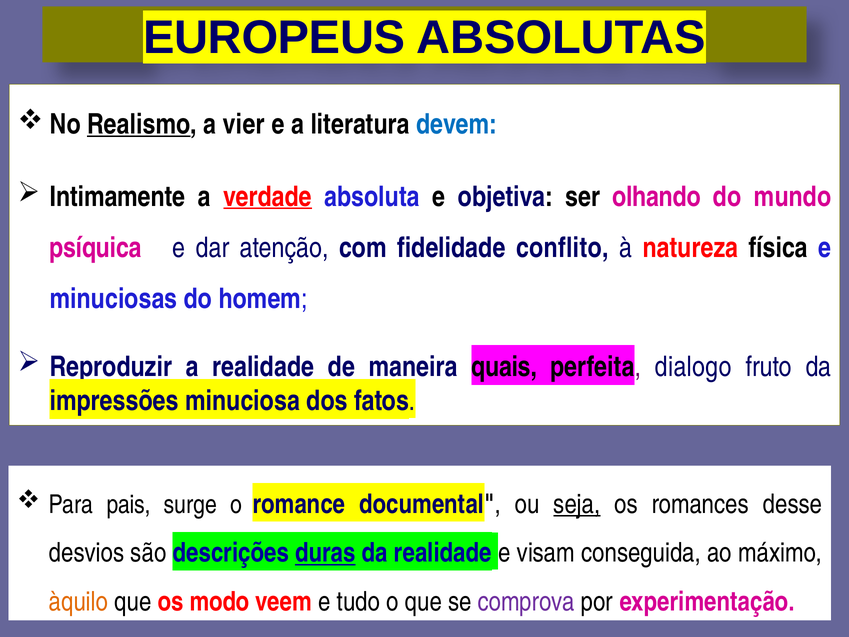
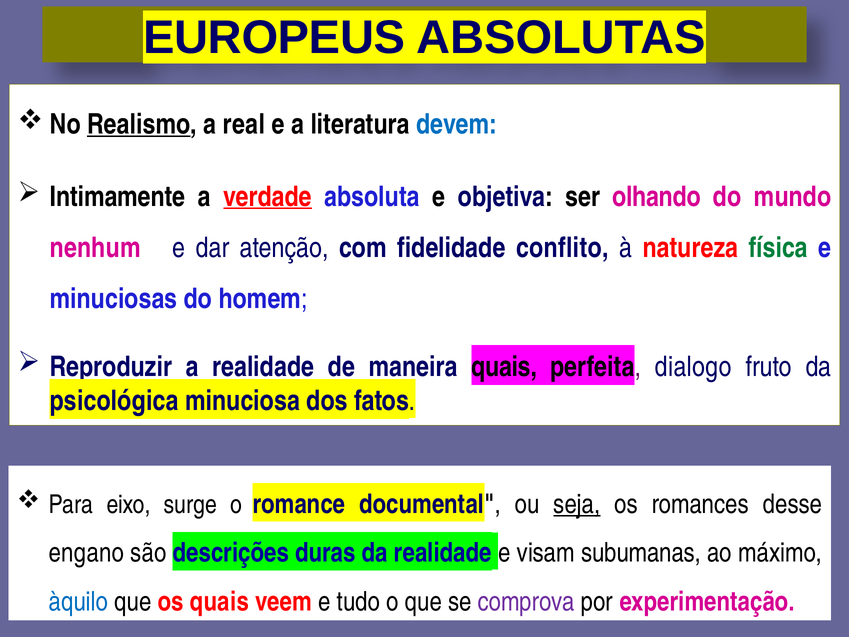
vier: vier -> real
psíquica: psíquica -> nenhum
física colour: black -> green
impressões: impressões -> psicológica
pais: pais -> eixo
desvios: desvios -> engano
duras underline: present -> none
conseguida: conseguida -> subumanas
àquilo colour: orange -> blue
os modo: modo -> quais
